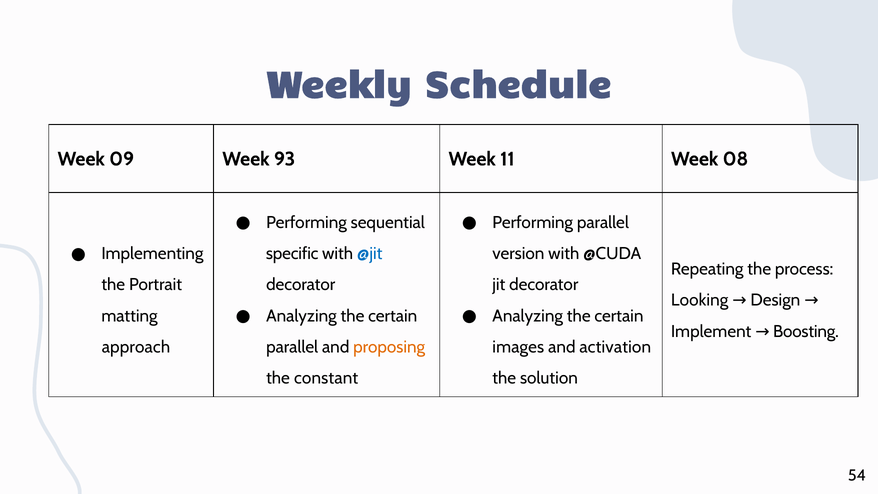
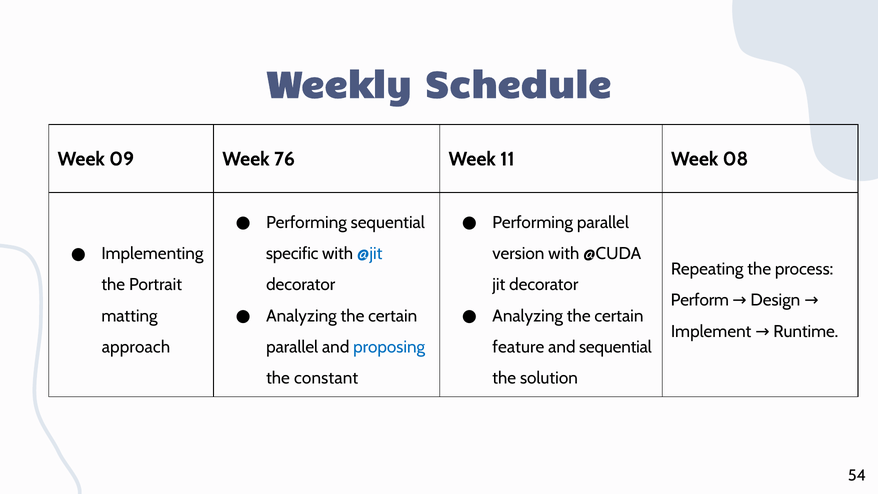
93: 93 -> 76
Looking: Looking -> Perform
Boosting: Boosting -> Runtime
proposing colour: orange -> blue
images: images -> feature
and activation: activation -> sequential
